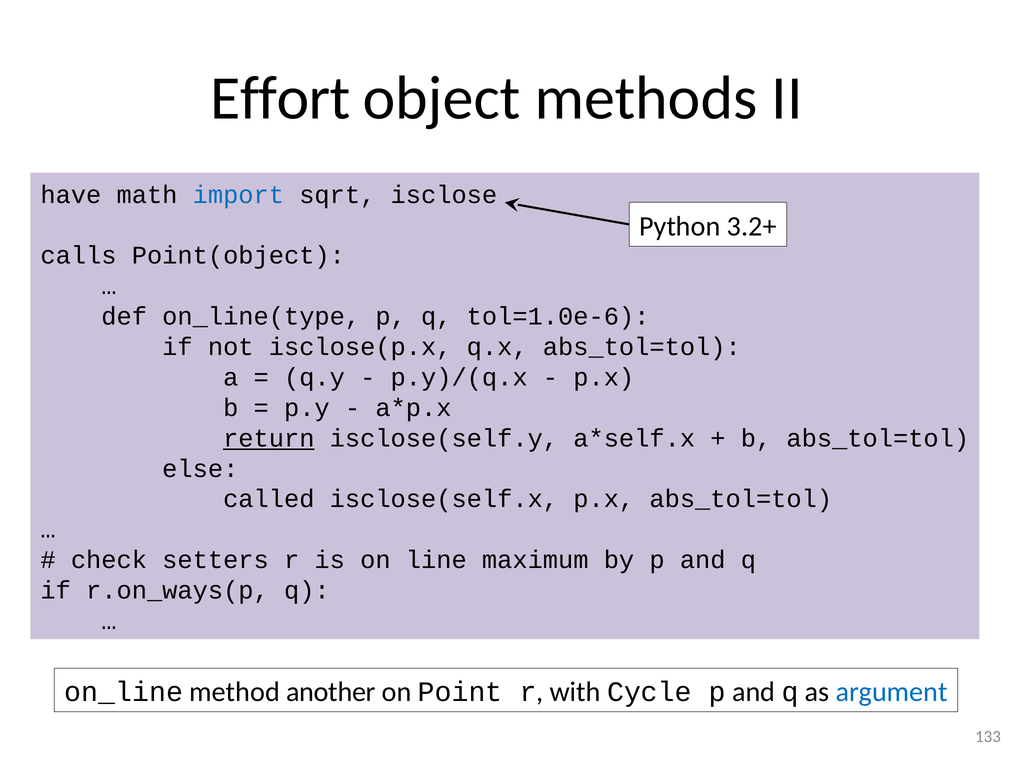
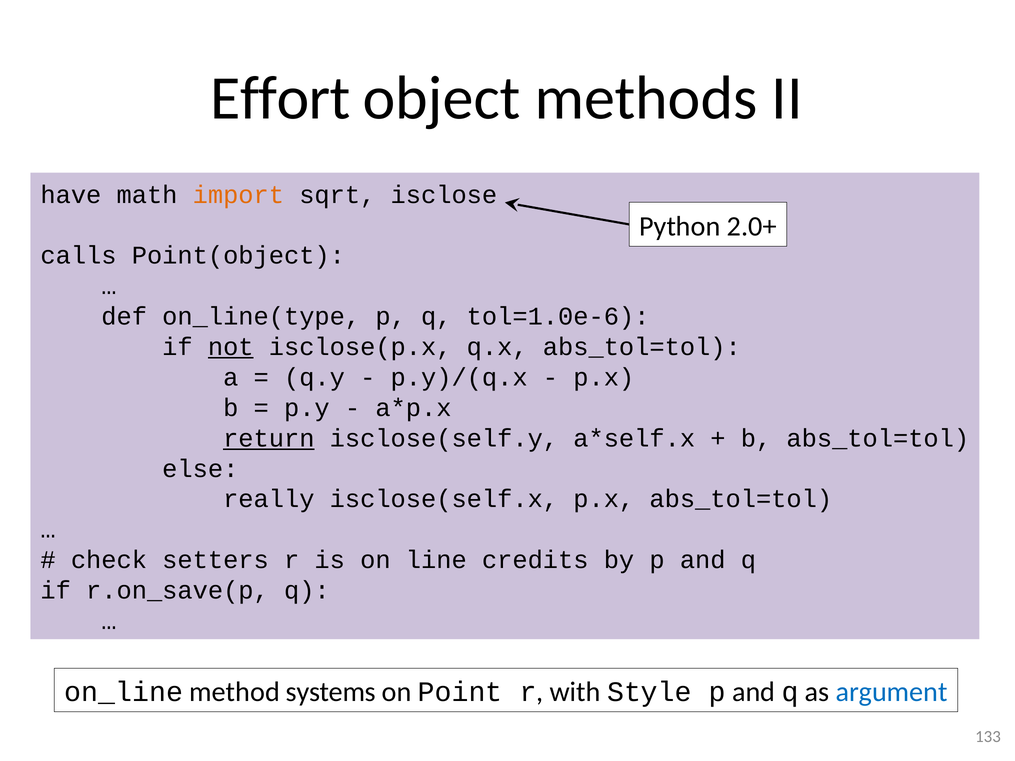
import colour: blue -> orange
3.2+: 3.2+ -> 2.0+
not underline: none -> present
called: called -> really
maximum: maximum -> credits
r.on_ways(p: r.on_ways(p -> r.on_save(p
another: another -> systems
Cycle: Cycle -> Style
